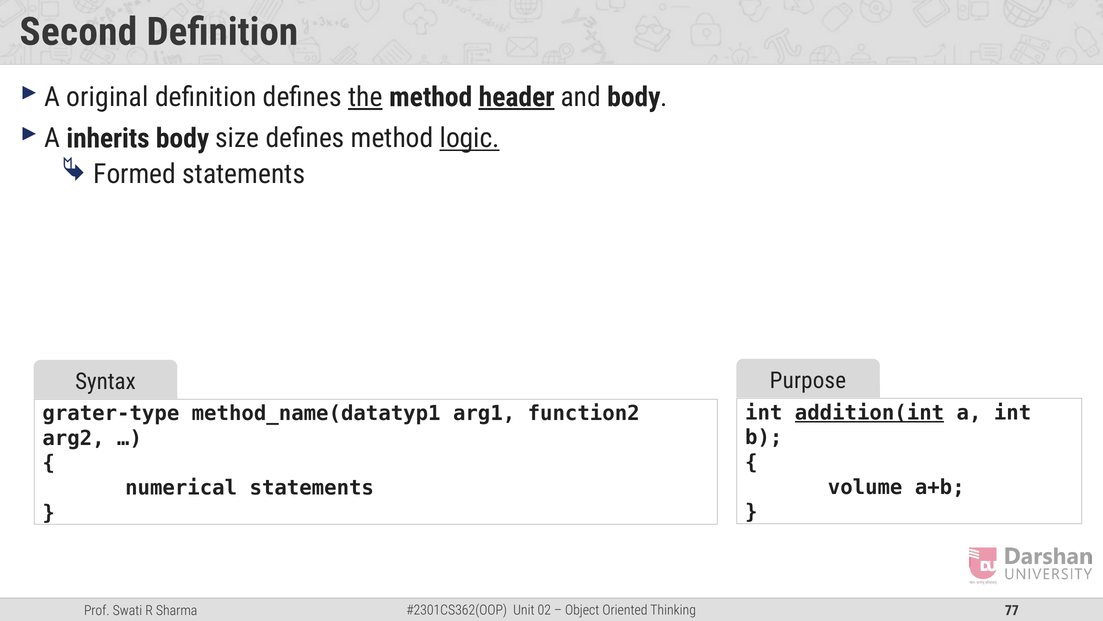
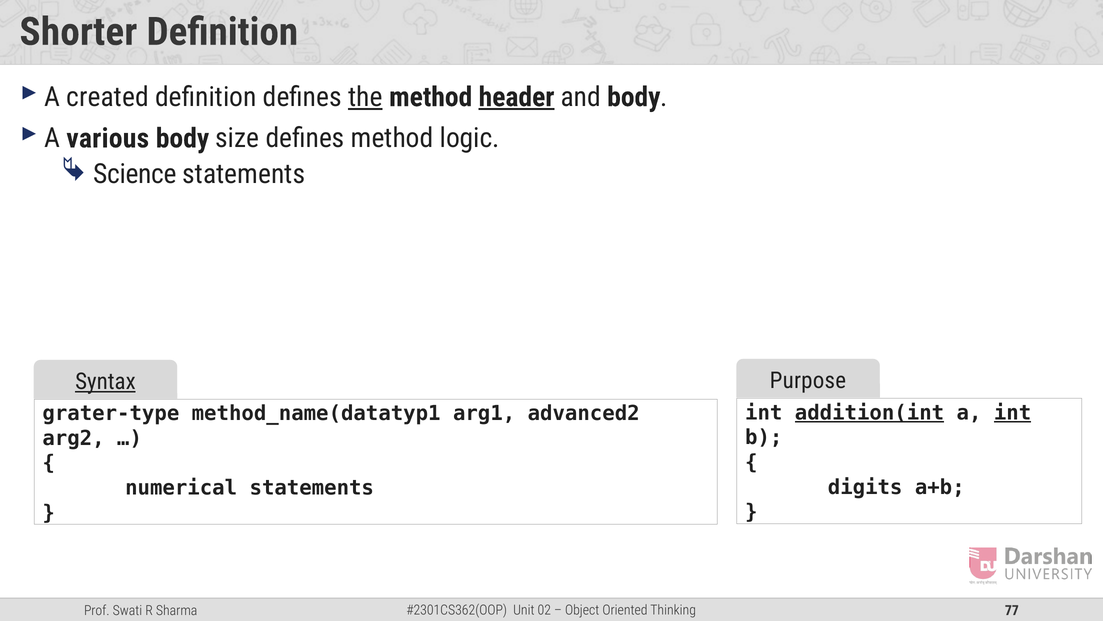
Second: Second -> Shorter
original: original -> created
inherits: inherits -> various
logic underline: present -> none
Formed: Formed -> Science
Syntax underline: none -> present
int at (1013, 412) underline: none -> present
function2: function2 -> advanced2
volume: volume -> digits
